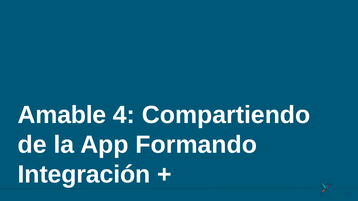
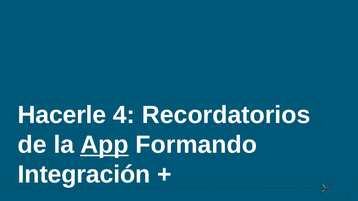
Amable: Amable -> Hacerle
Compartiendo: Compartiendo -> Recordatorios
App underline: none -> present
